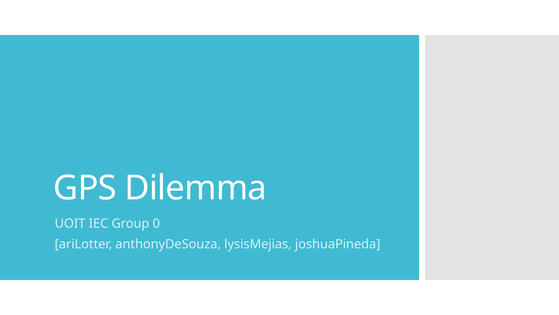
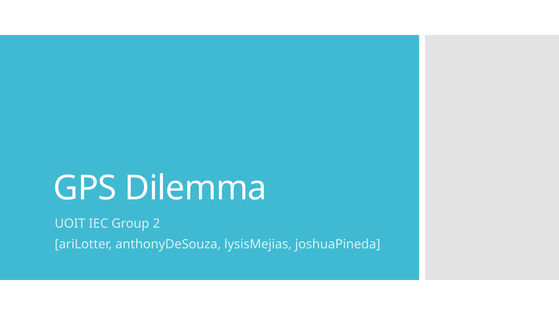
0: 0 -> 2
